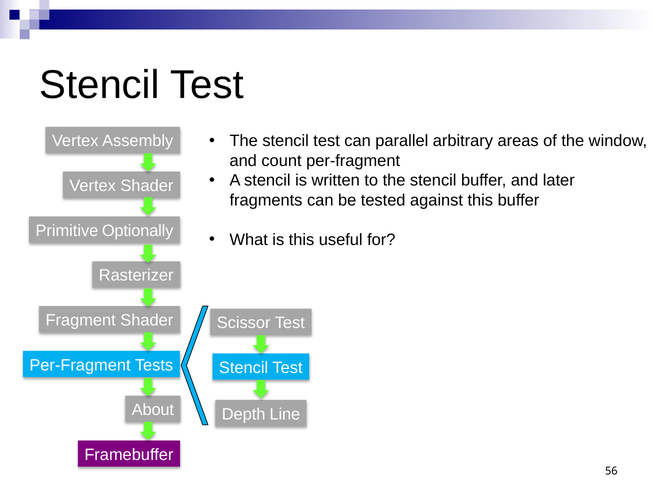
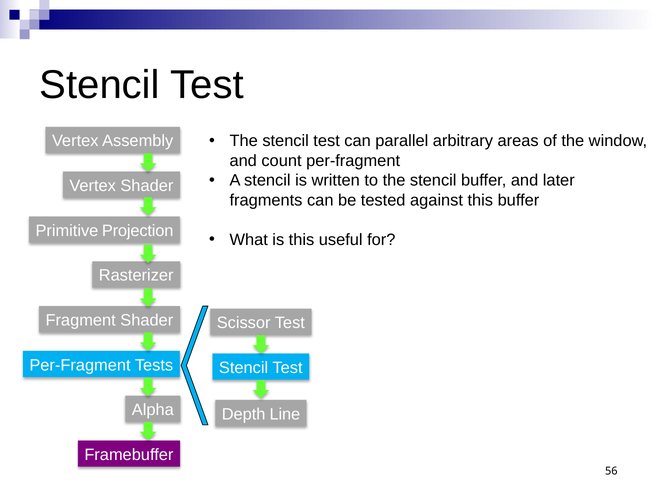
Optionally: Optionally -> Projection
About: About -> Alpha
